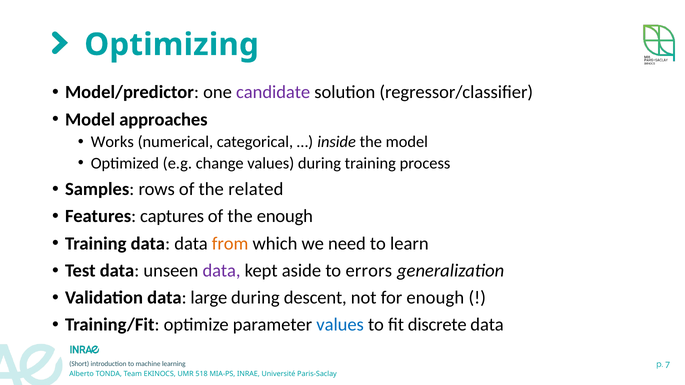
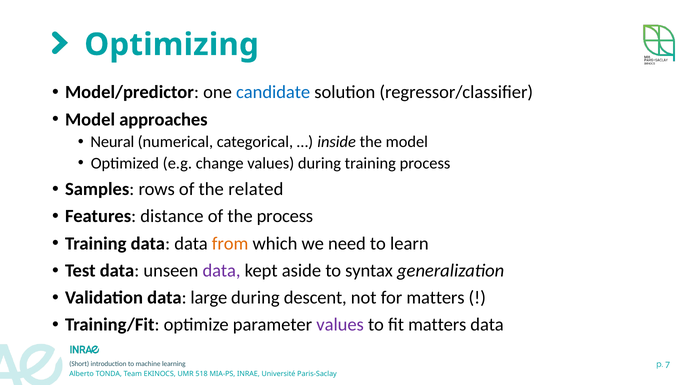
candidate colour: purple -> blue
Works: Works -> Neural
captures: captures -> distance
the enough: enough -> process
errors: errors -> syntax
for enough: enough -> matters
values at (340, 325) colour: blue -> purple
fit discrete: discrete -> matters
